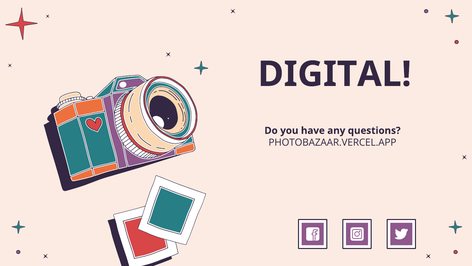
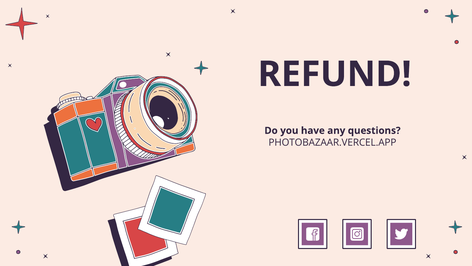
DIGITAL: DIGITAL -> REFUND
